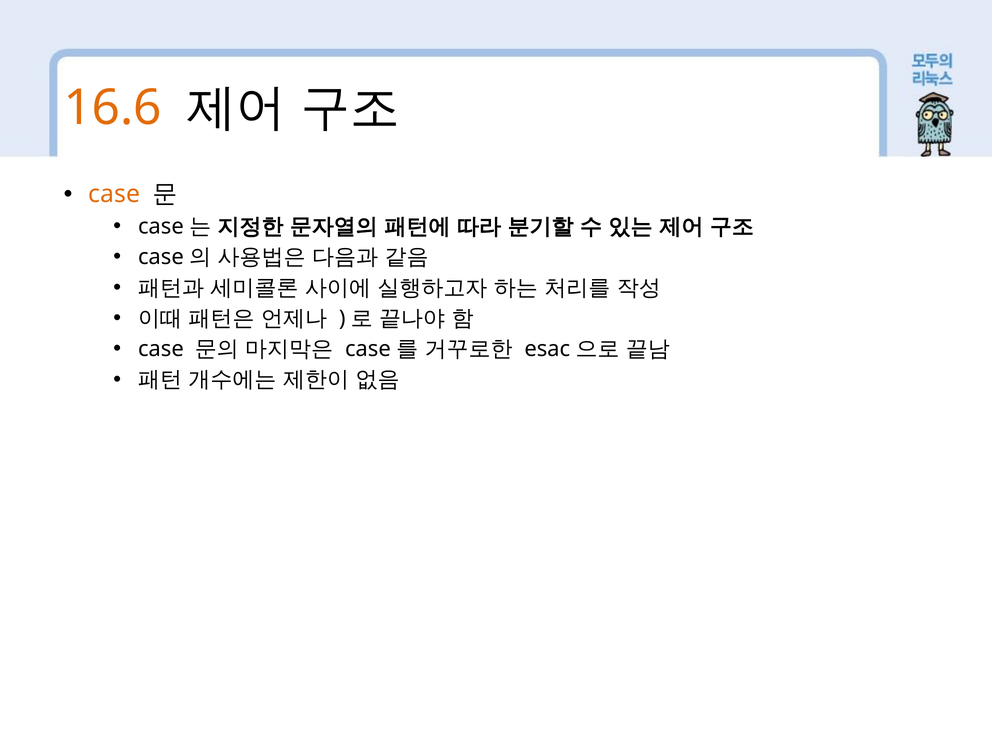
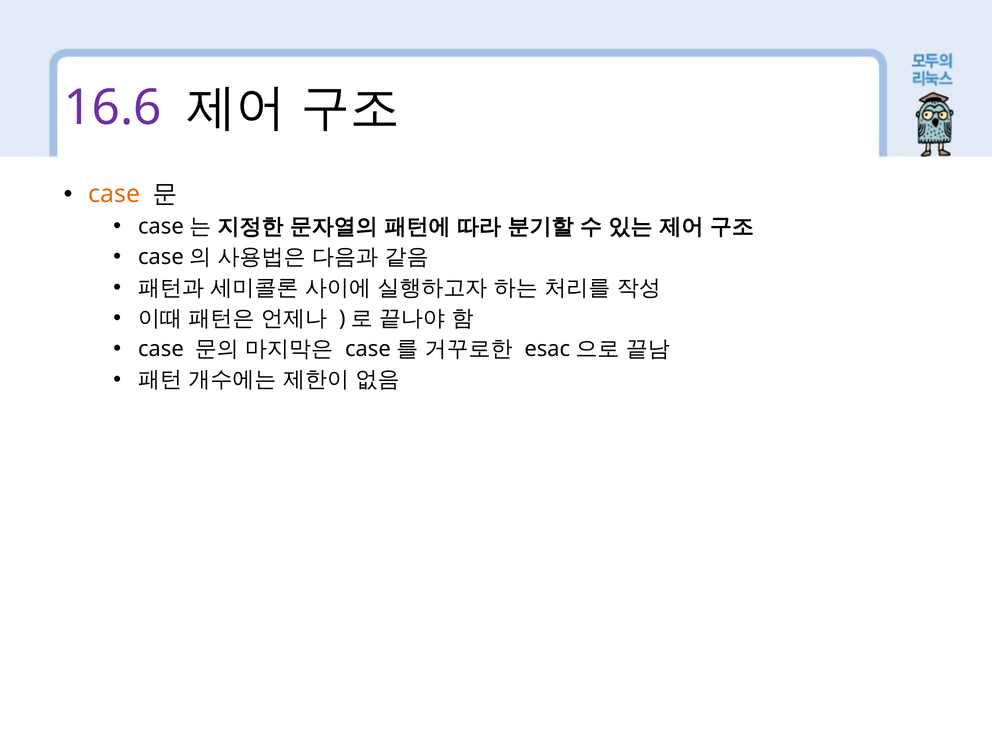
16.6 colour: orange -> purple
